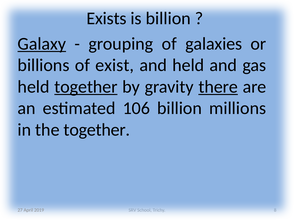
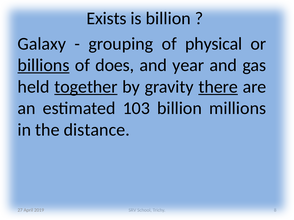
Galaxy underline: present -> none
galaxies: galaxies -> physical
billions underline: none -> present
exist: exist -> does
and held: held -> year
106: 106 -> 103
the together: together -> distance
